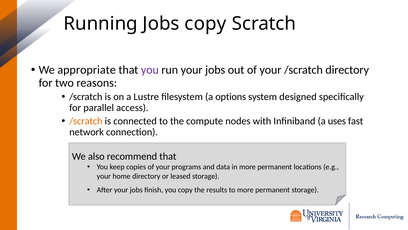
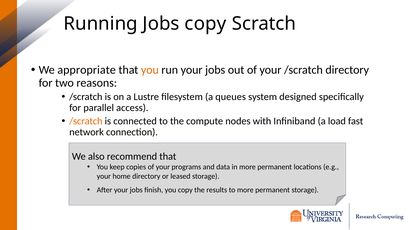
you at (150, 70) colour: purple -> orange
options: options -> queues
uses: uses -> load
